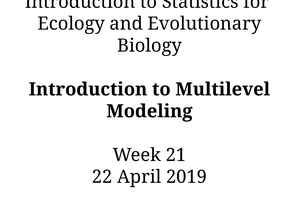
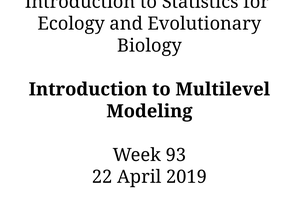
21: 21 -> 93
